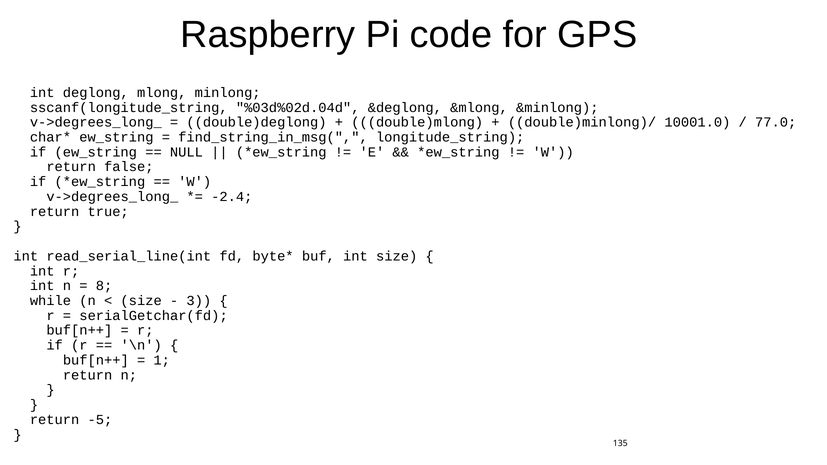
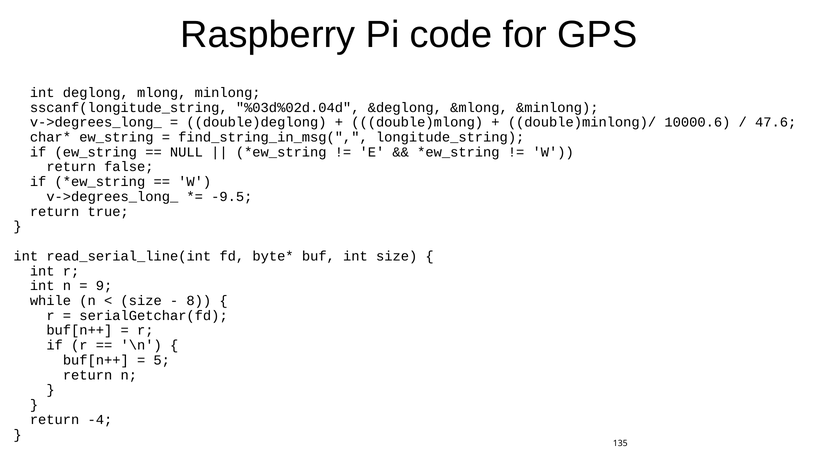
10001.0: 10001.0 -> 10000.6
77.0: 77.0 -> 47.6
-2.4: -2.4 -> -9.5
8: 8 -> 9
3: 3 -> 8
1: 1 -> 5
-5: -5 -> -4
